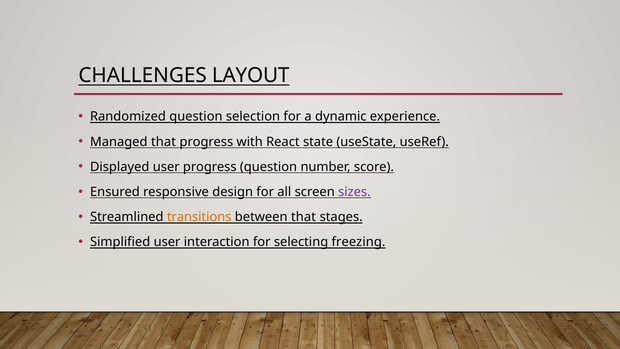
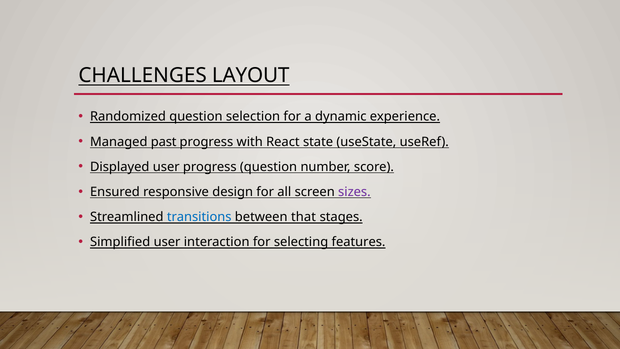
Managed that: that -> past
transitions colour: orange -> blue
freezing: freezing -> features
